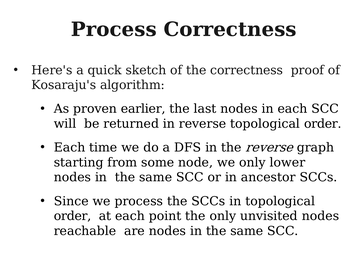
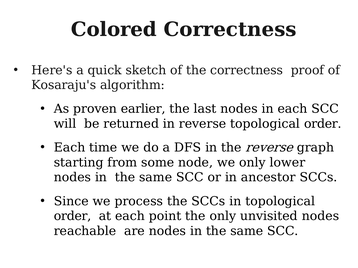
Process at (114, 30): Process -> Colored
